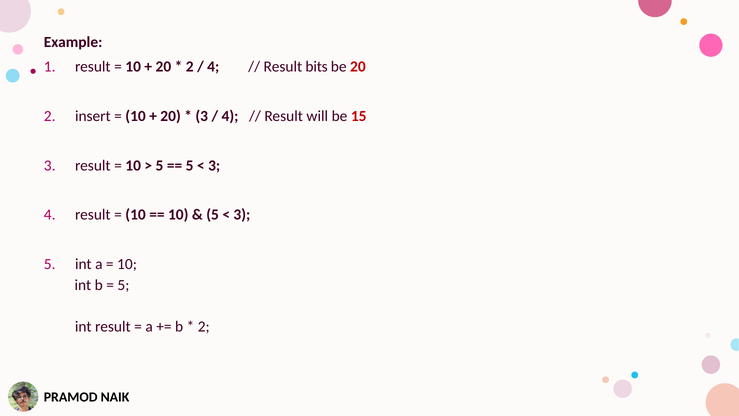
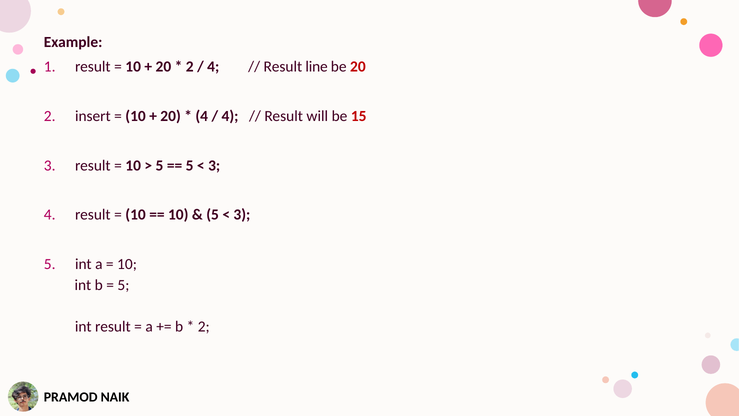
bits: bits -> line
3 at (202, 116): 3 -> 4
